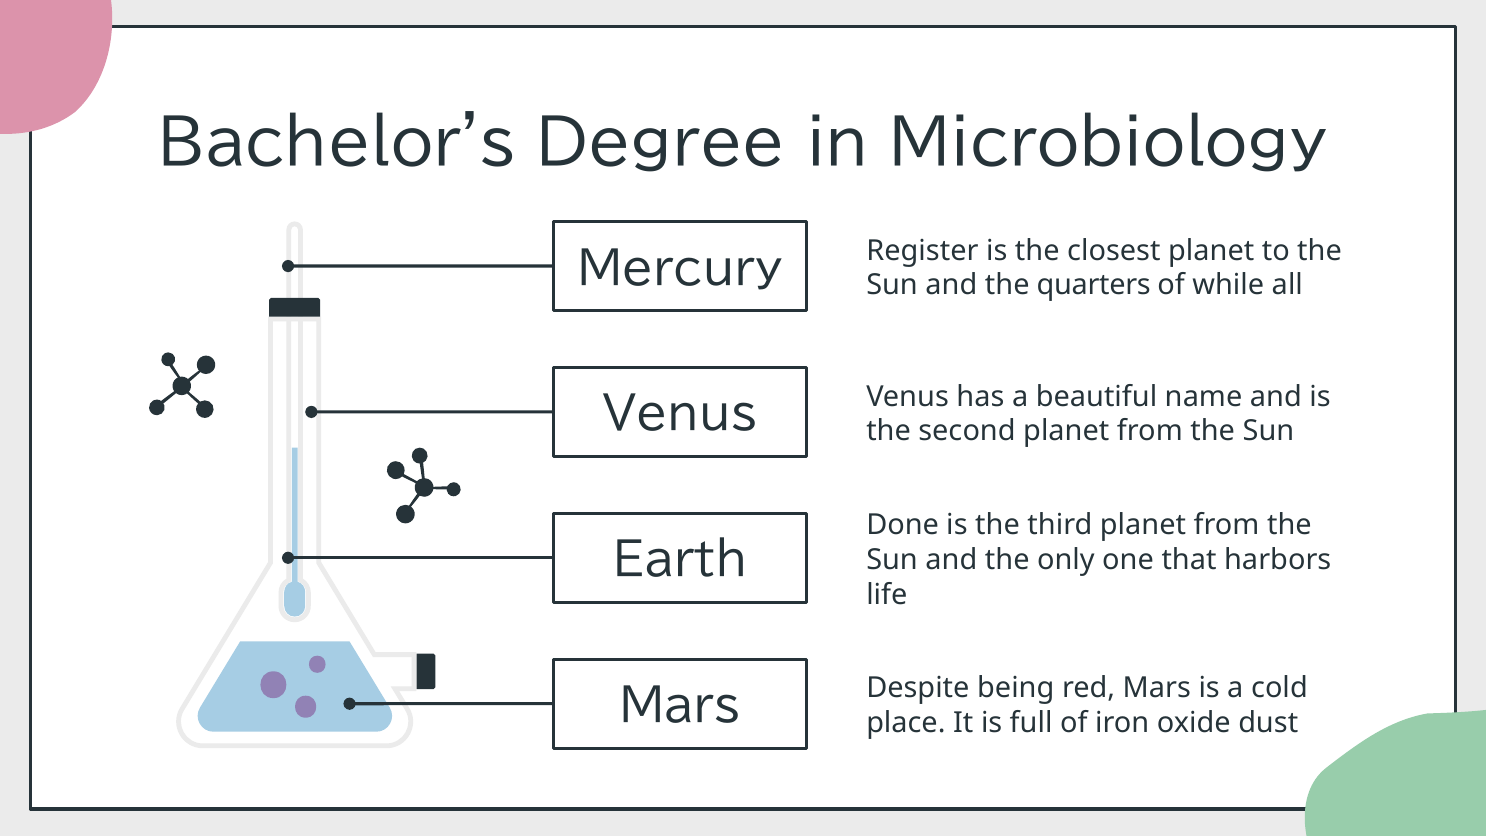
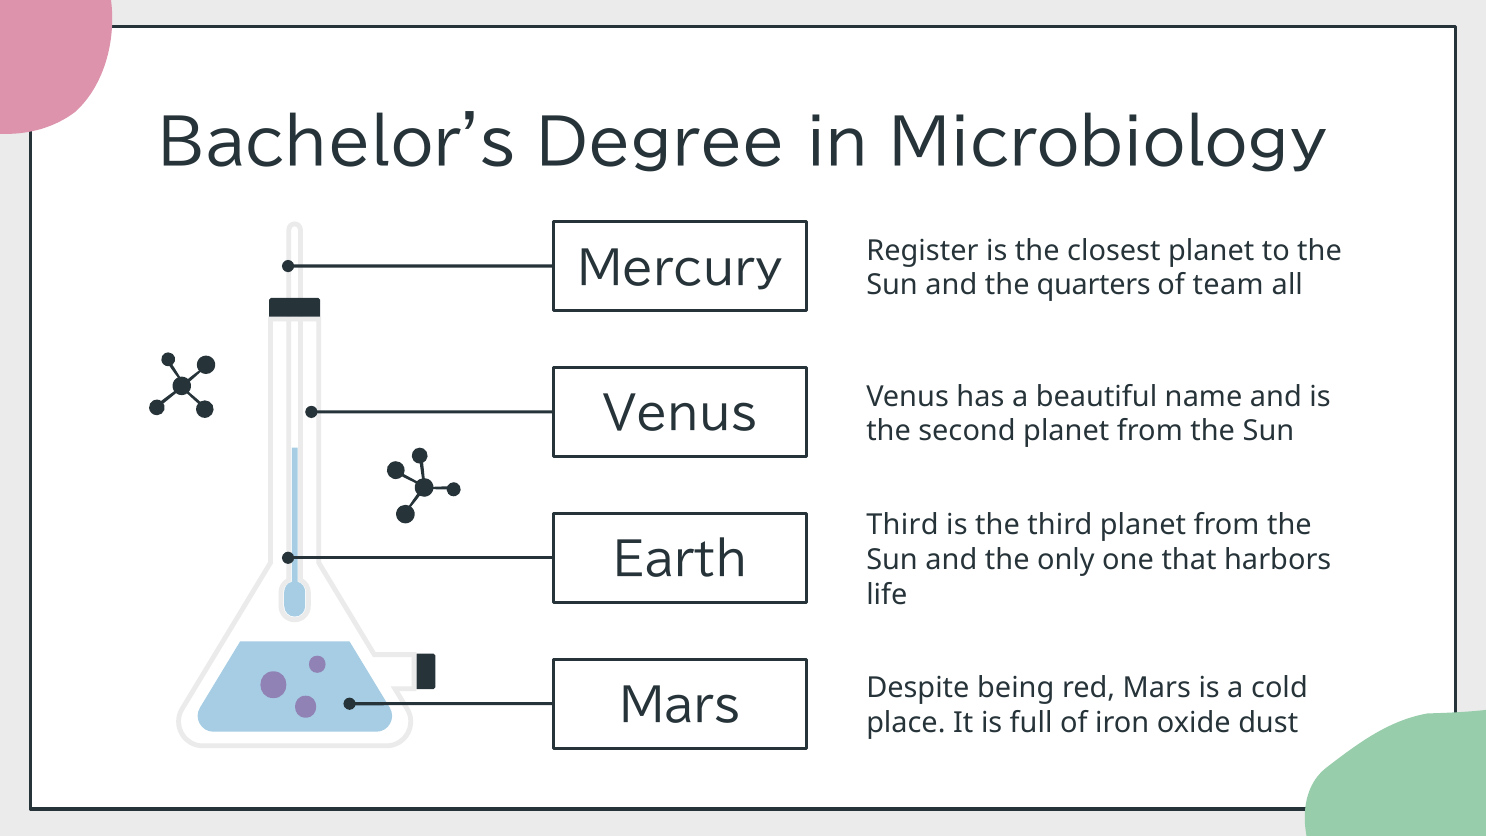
while: while -> team
Done at (903, 525): Done -> Third
